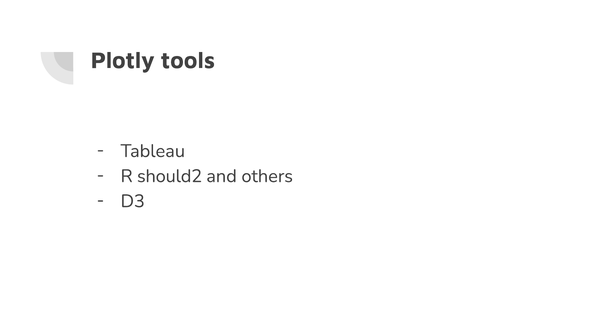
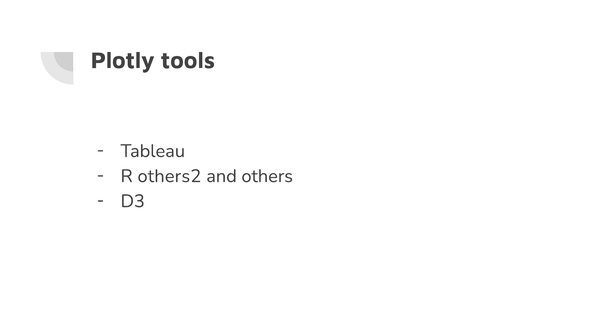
should2: should2 -> others2
